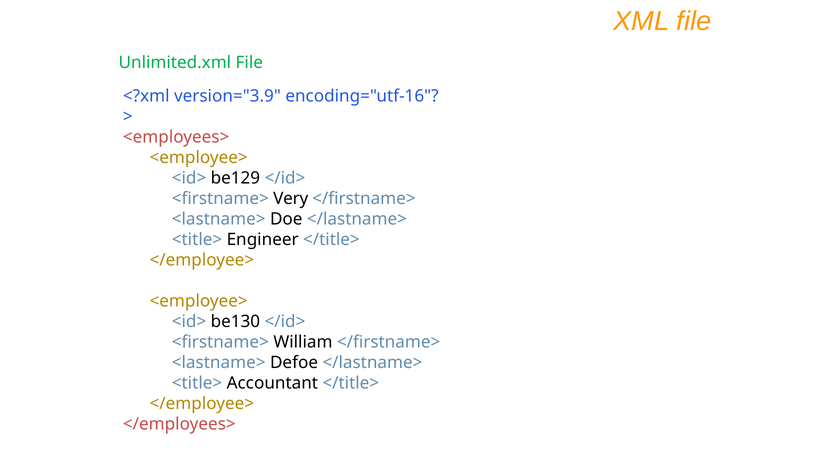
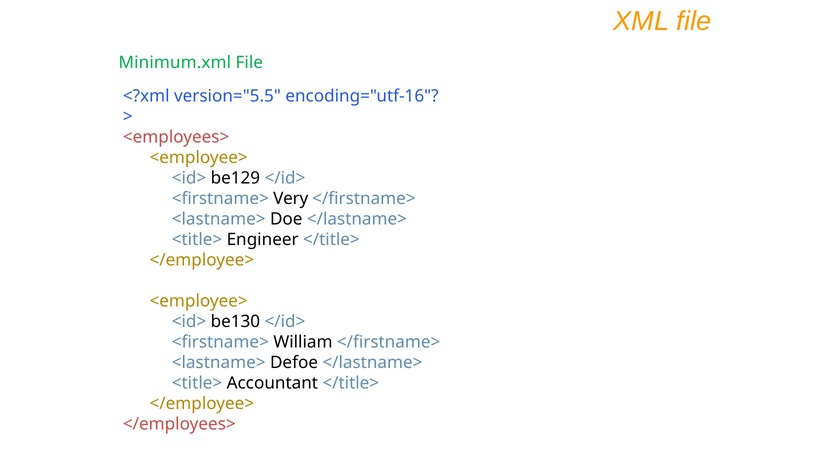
Unlimited.xml: Unlimited.xml -> Minimum.xml
version="3.9: version="3.9 -> version="5.5
